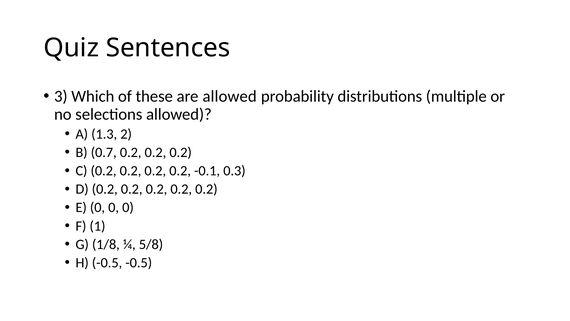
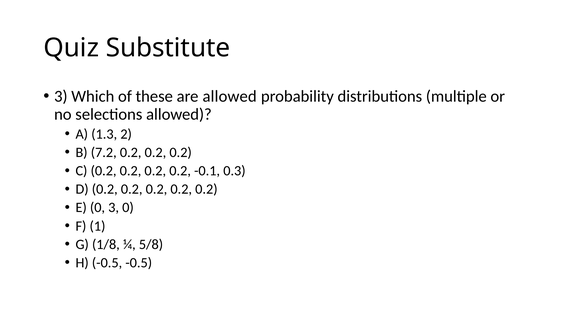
Sentences: Sentences -> Substitute
0.7: 0.7 -> 7.2
E 0 0: 0 -> 3
